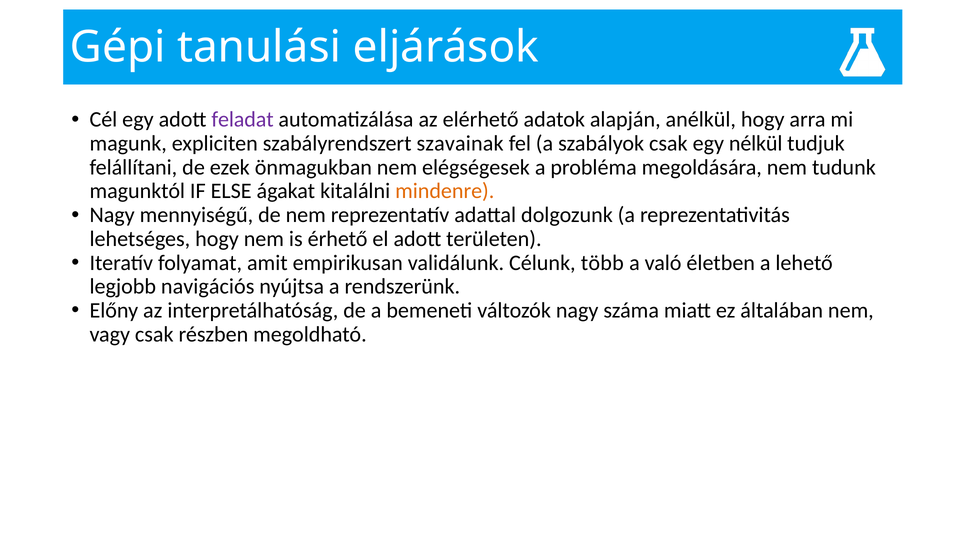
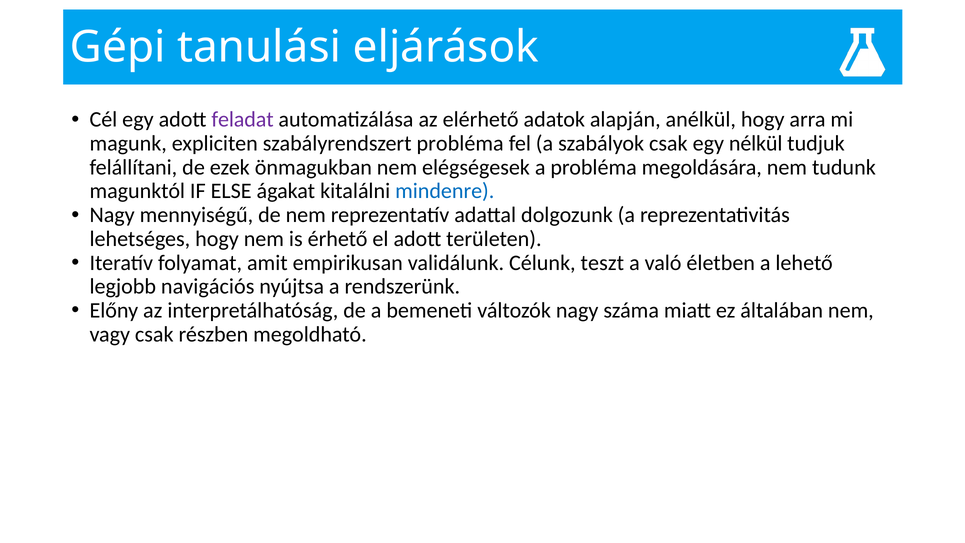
szabályrendszert szavainak: szavainak -> probléma
mindenre colour: orange -> blue
több: több -> teszt
